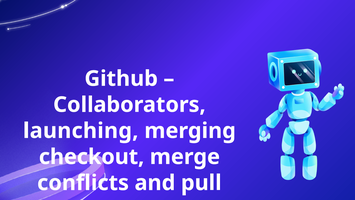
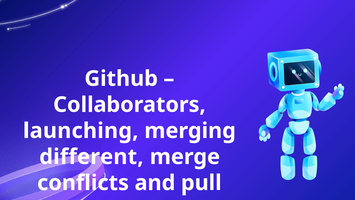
checkout: checkout -> different
